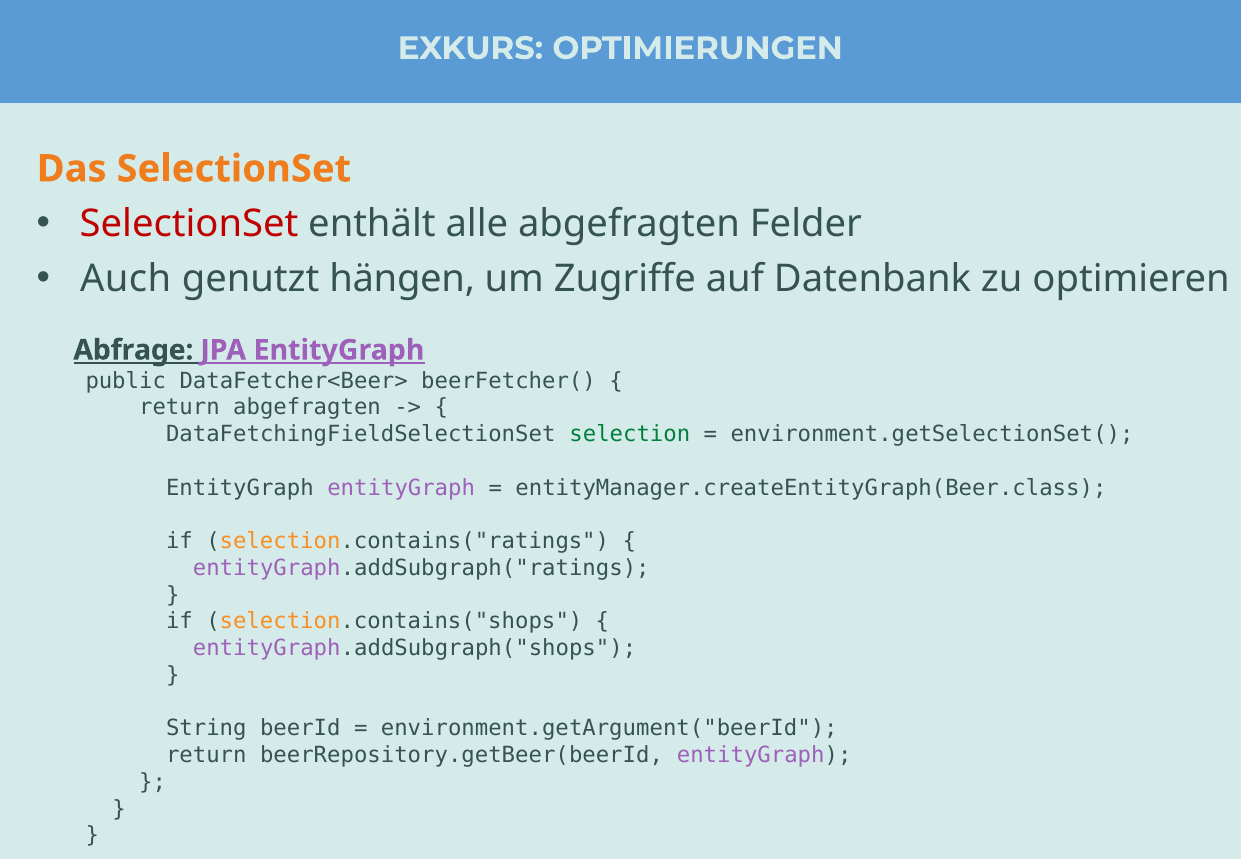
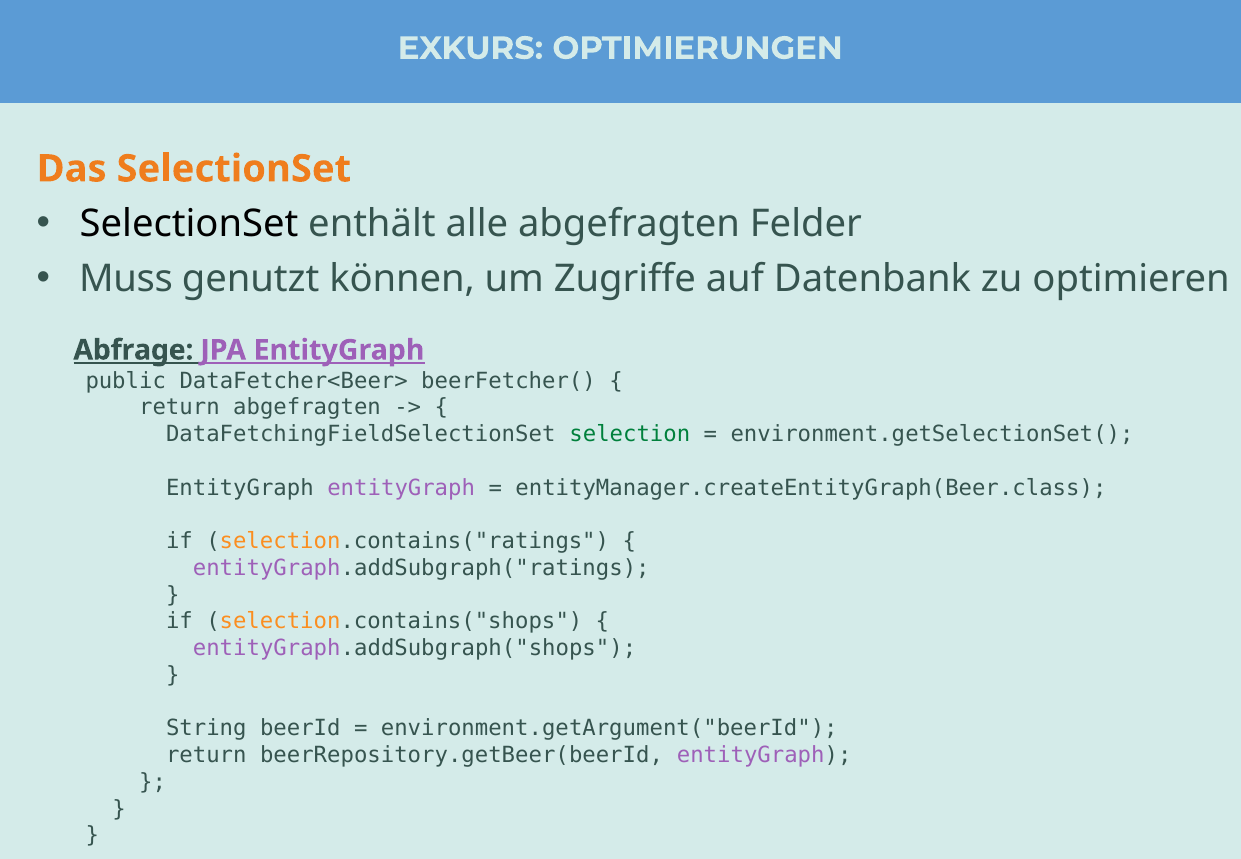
SelectionSet at (189, 224) colour: red -> black
Auch: Auch -> Muss
hängen: hängen -> können
